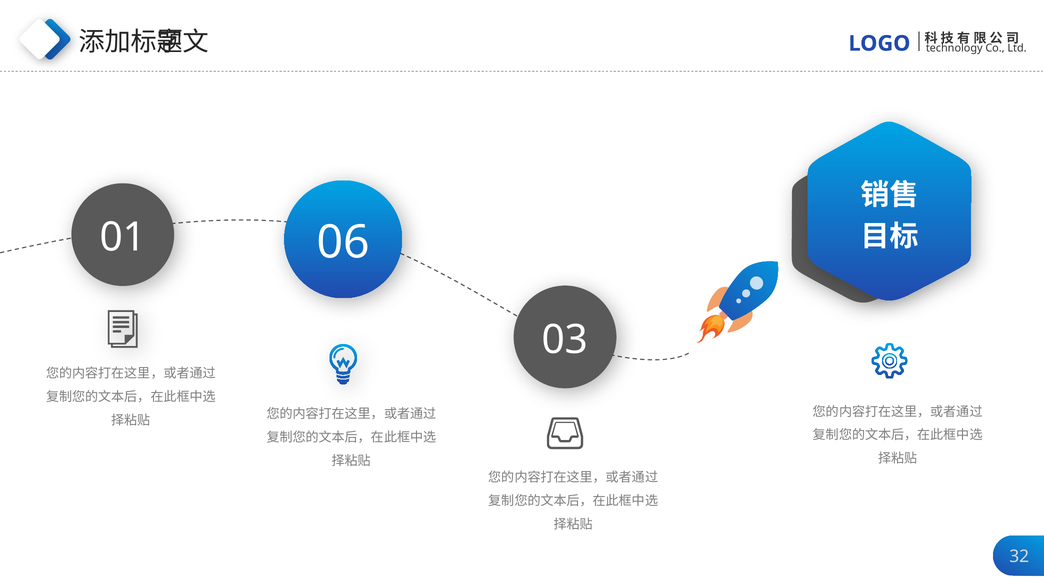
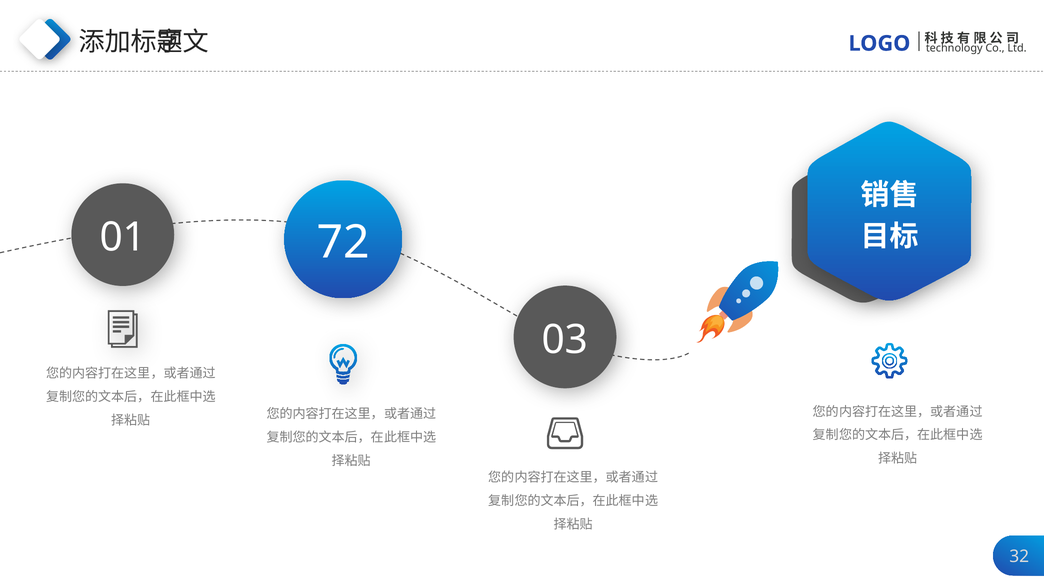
06: 06 -> 72
